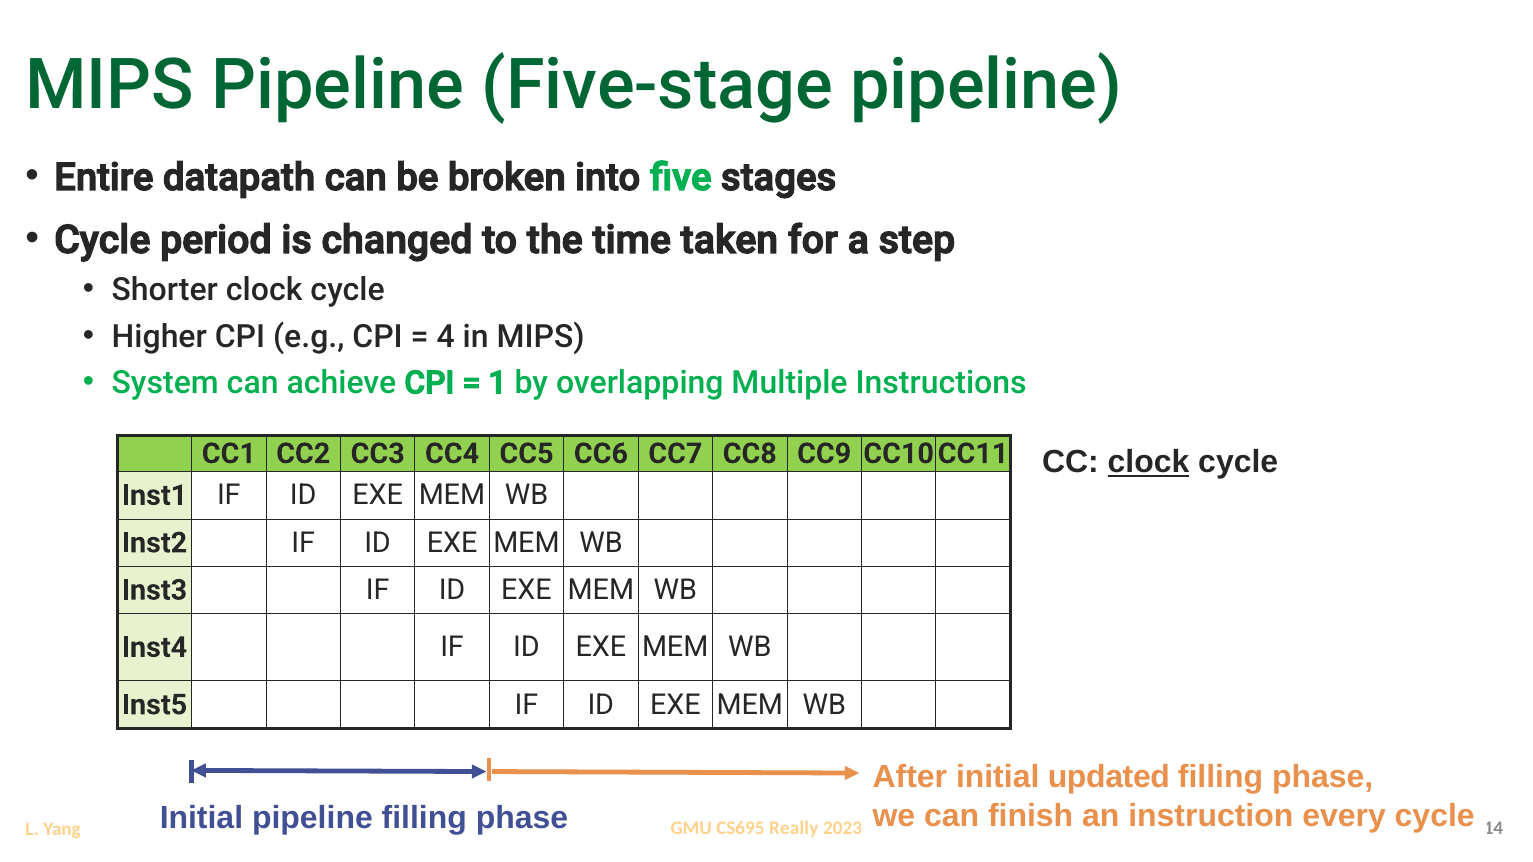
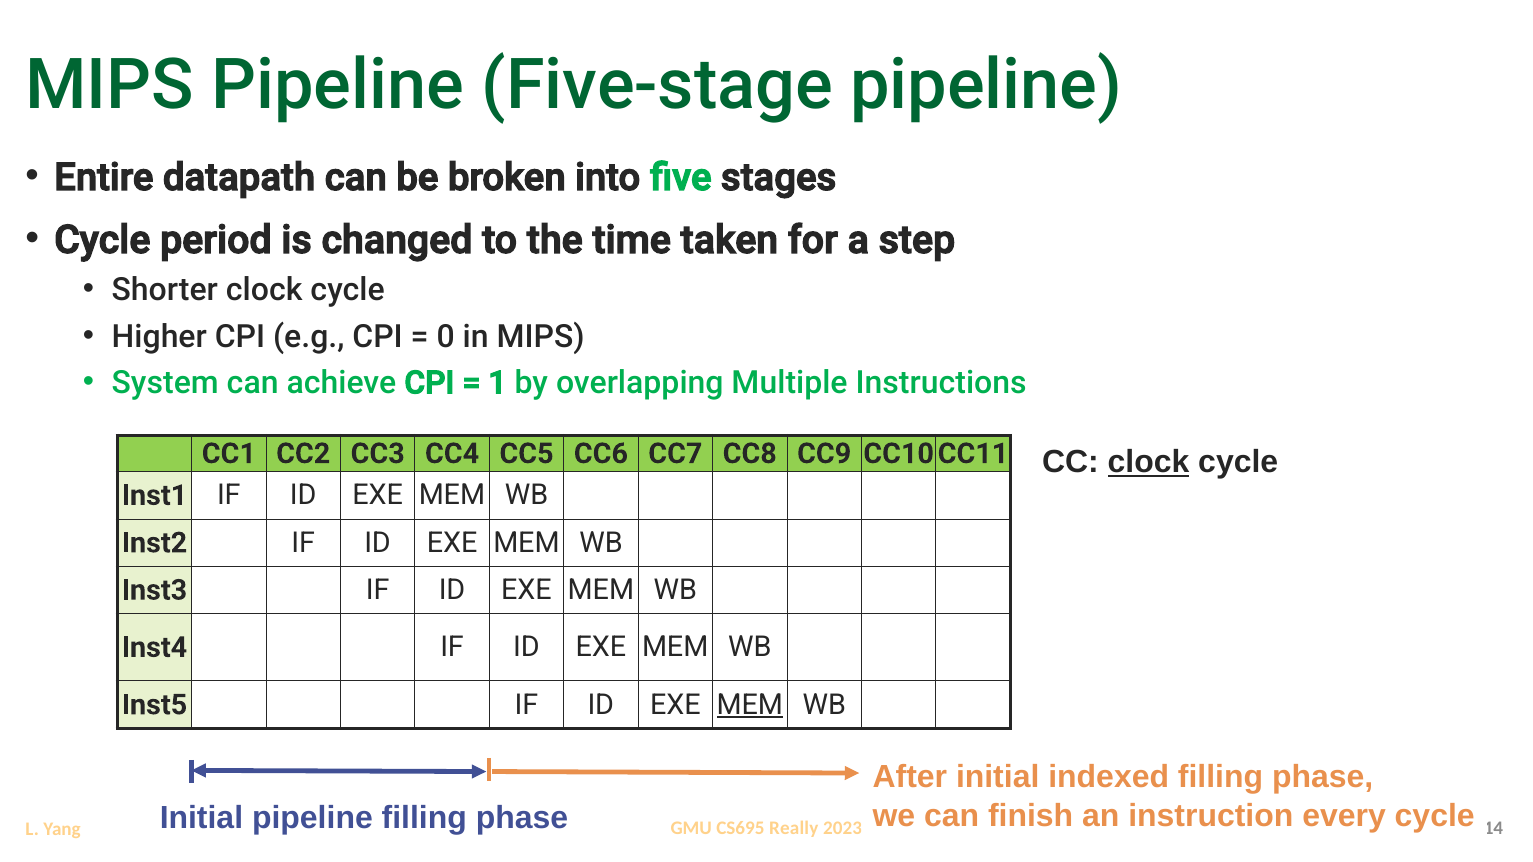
4: 4 -> 0
MEM at (750, 705) underline: none -> present
updated: updated -> indexed
